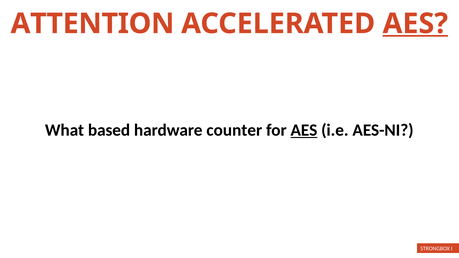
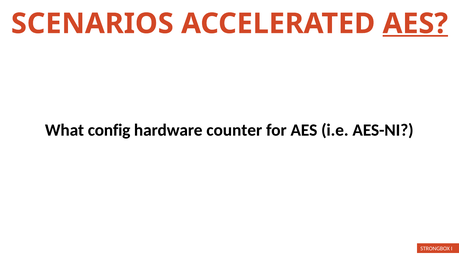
ATTENTION: ATTENTION -> SCENARIOS
based: based -> config
AES at (304, 130) underline: present -> none
